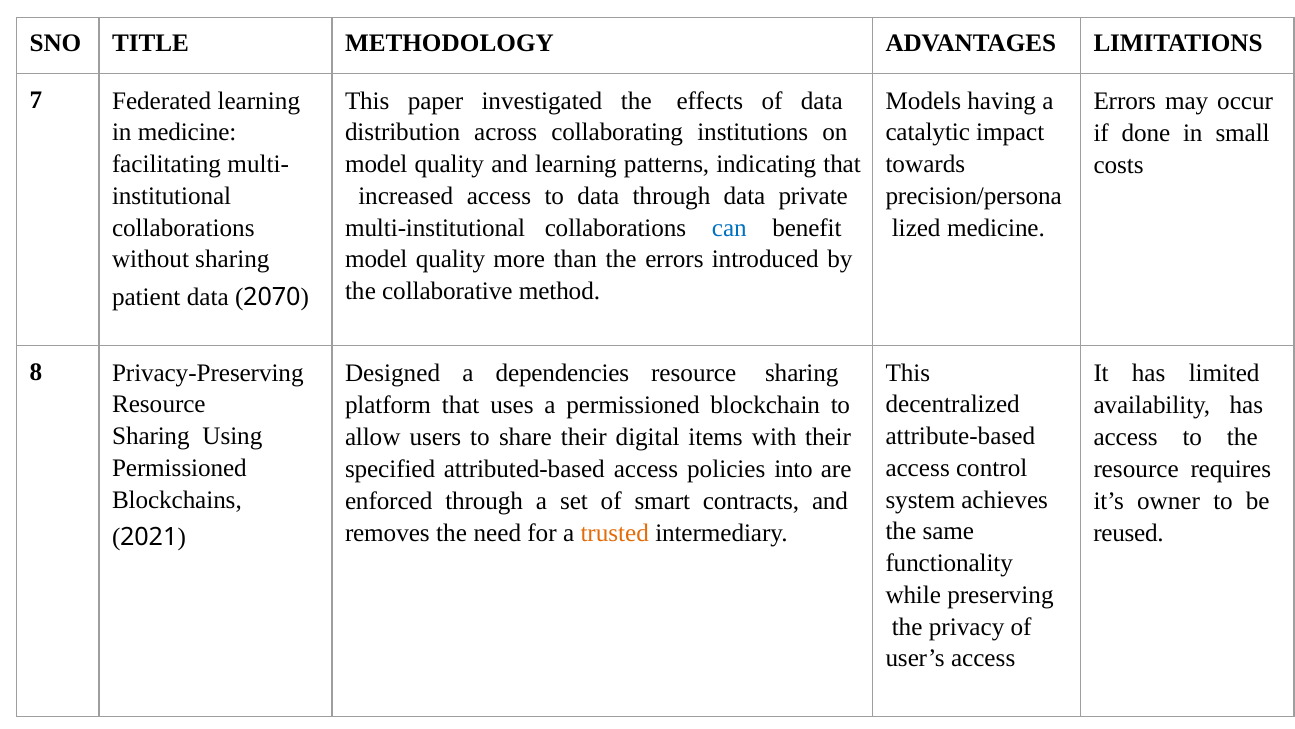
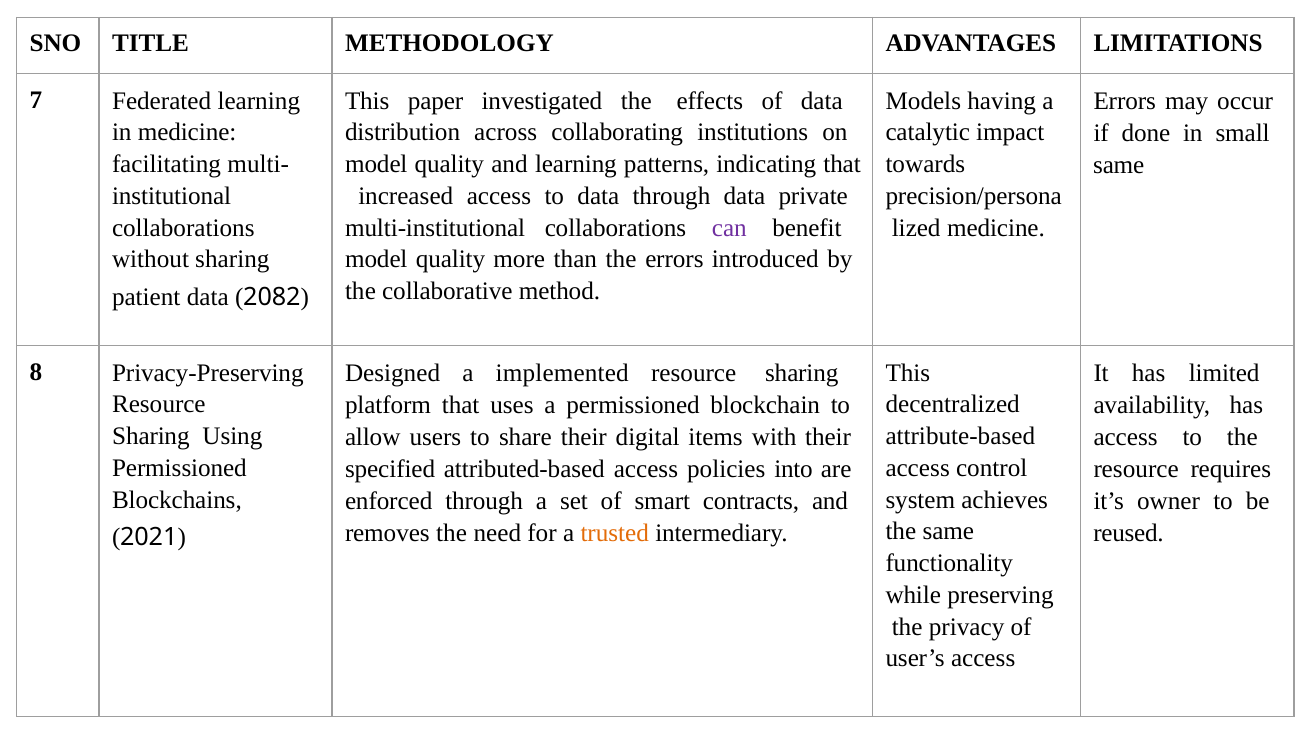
costs at (1119, 165): costs -> same
can colour: blue -> purple
2070: 2070 -> 2082
dependencies: dependencies -> implemented
